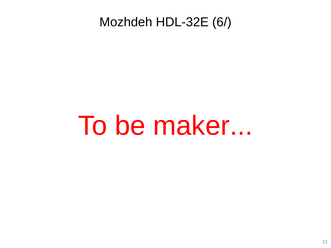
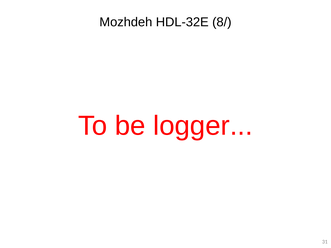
6/: 6/ -> 8/
maker: maker -> logger
